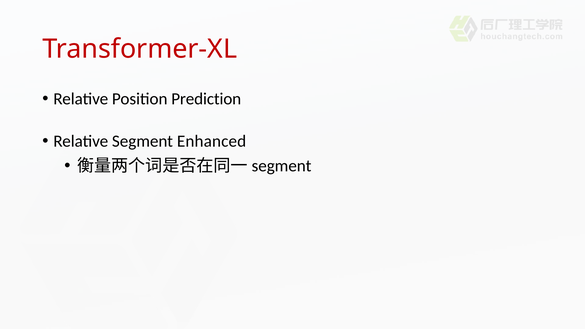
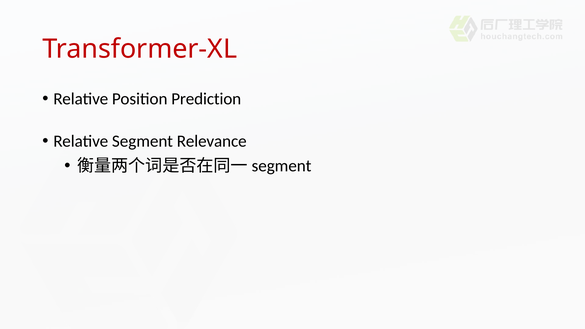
Enhanced: Enhanced -> Relevance
